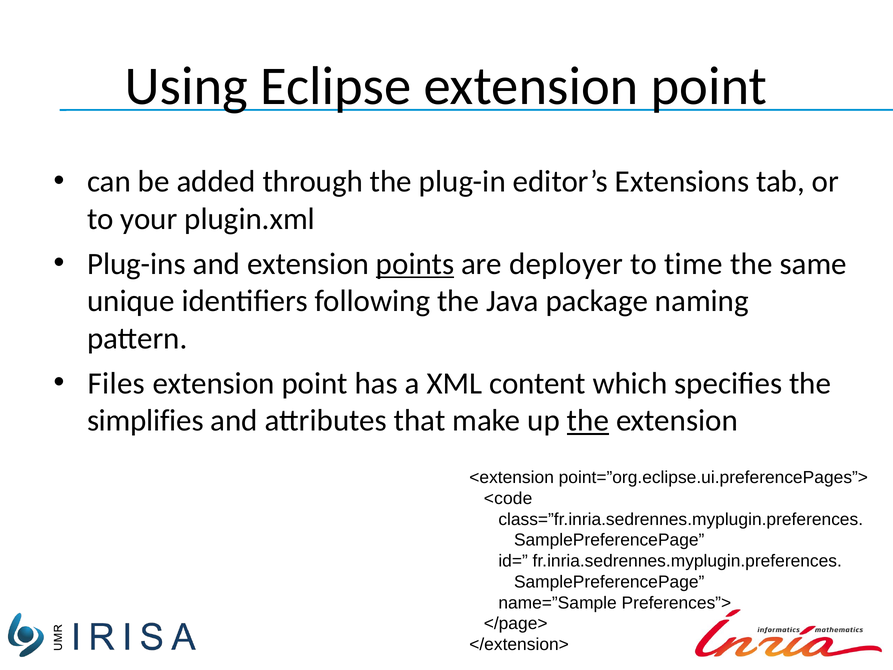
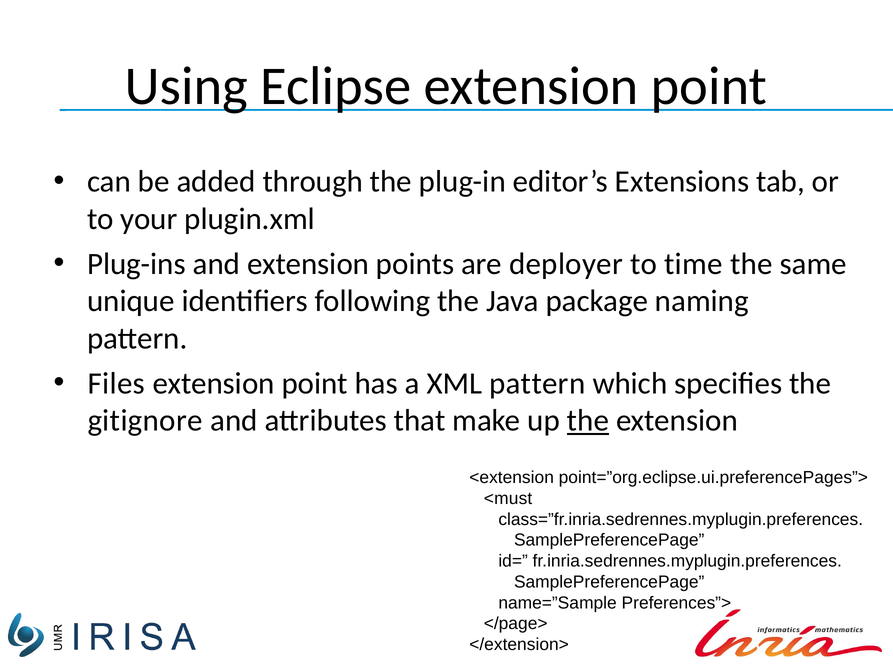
points underline: present -> none
XML content: content -> pattern
simplifies: simplifies -> gitignore
<code: <code -> <must
